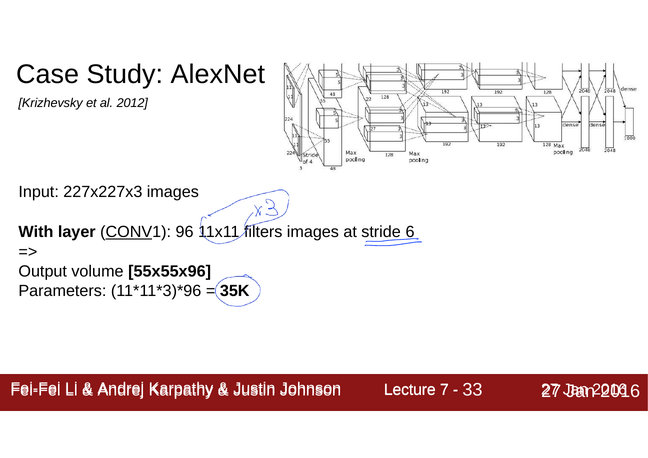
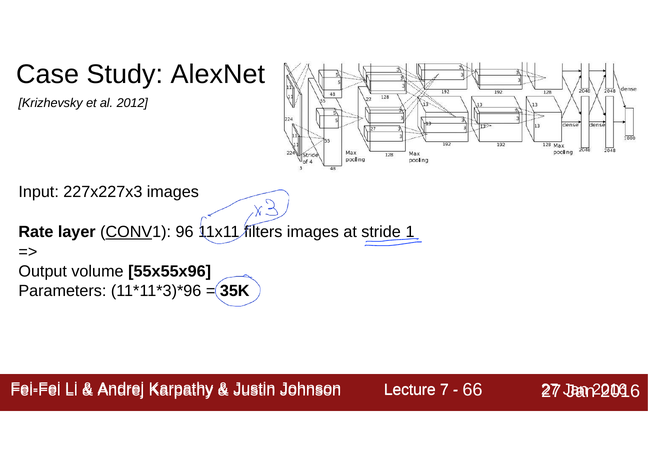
With: With -> Rate
6: 6 -> 1
33: 33 -> 66
